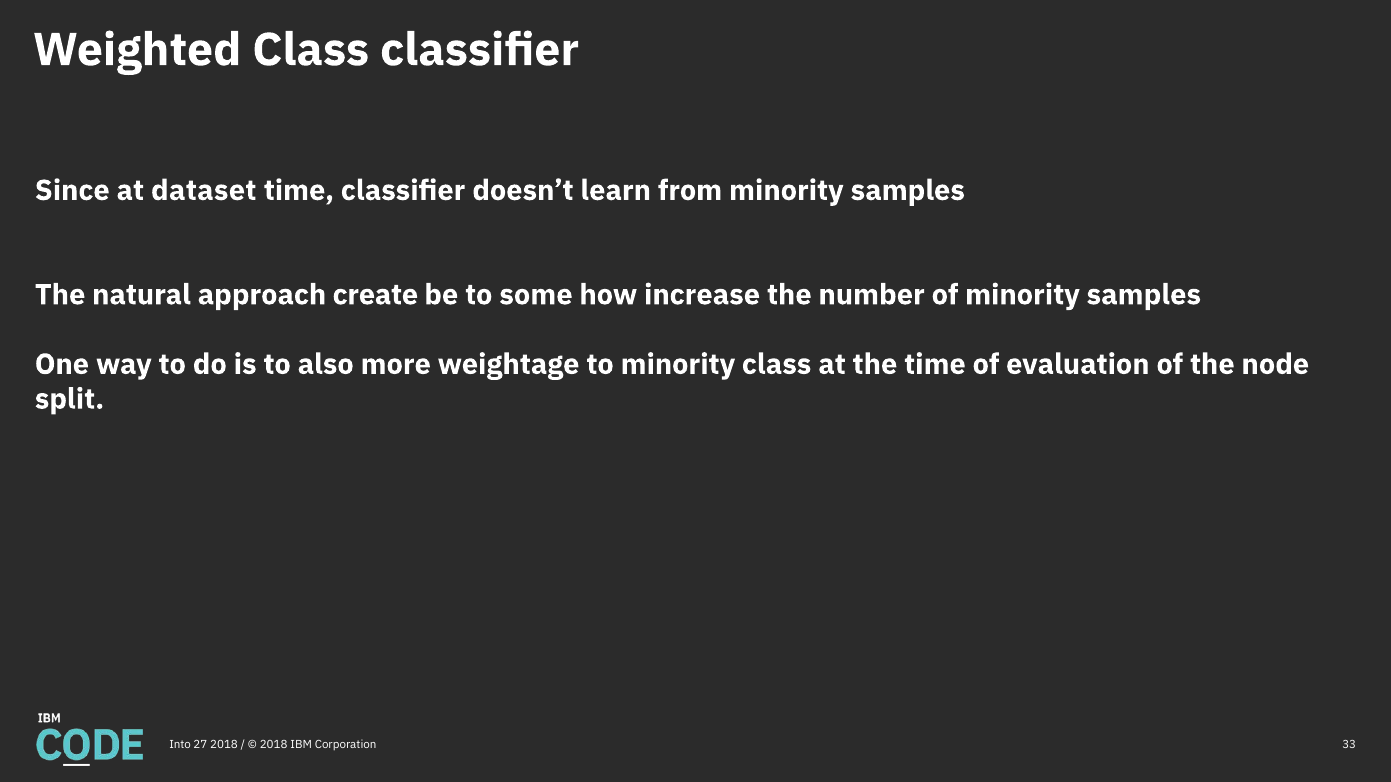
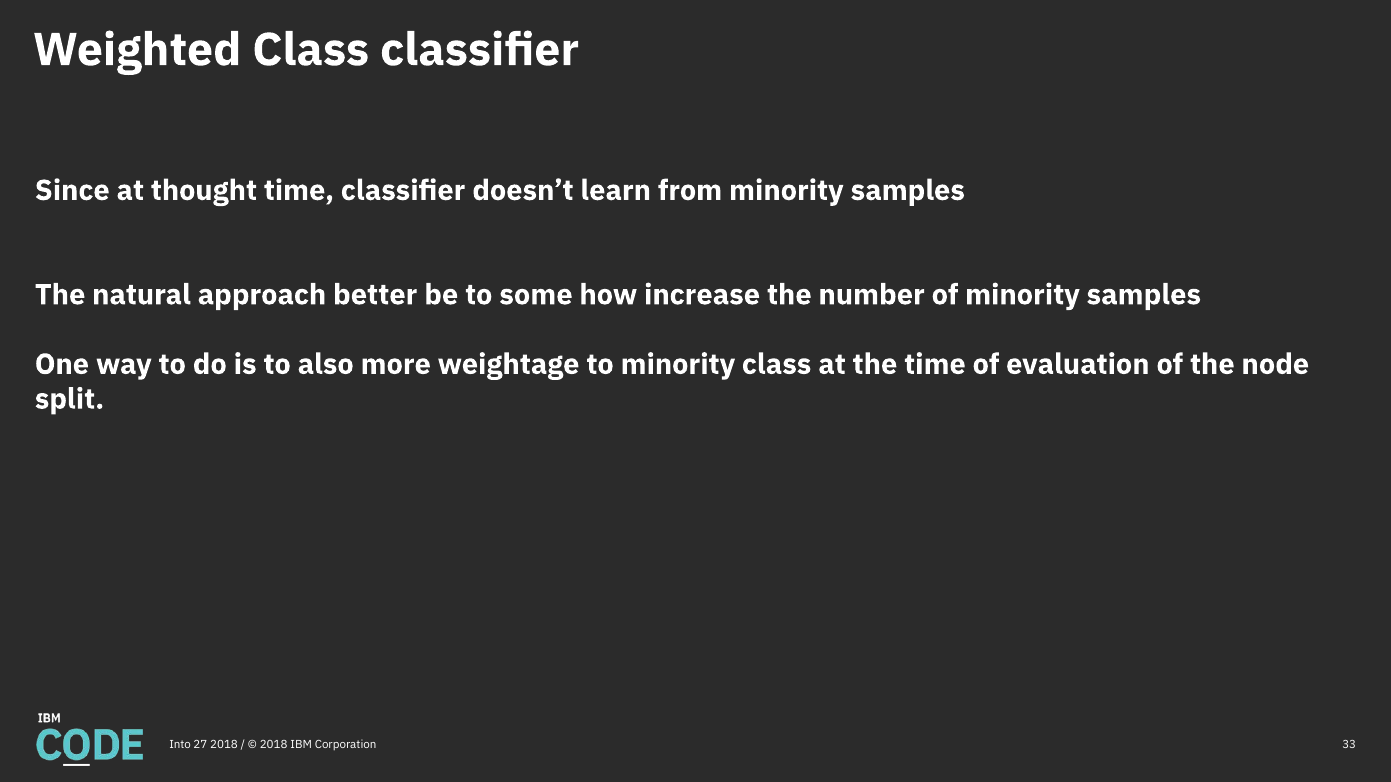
dataset: dataset -> thought
create: create -> better
